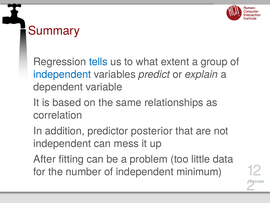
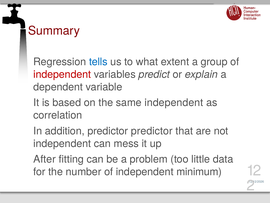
independent at (62, 74) colour: blue -> red
same relationships: relationships -> independent
predictor posterior: posterior -> predictor
